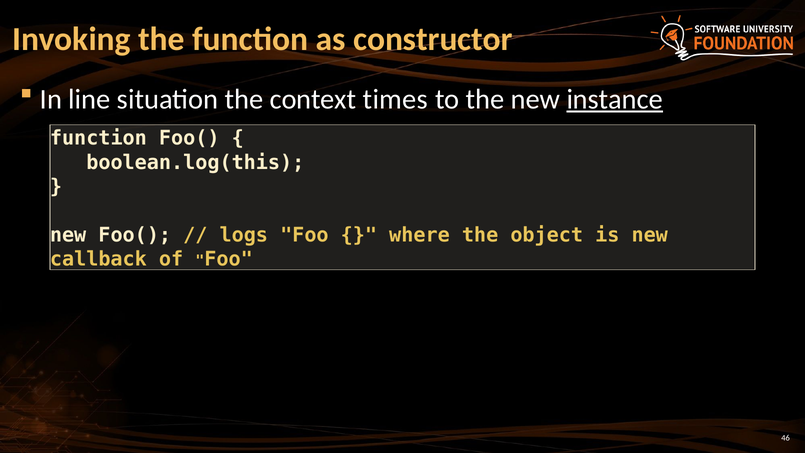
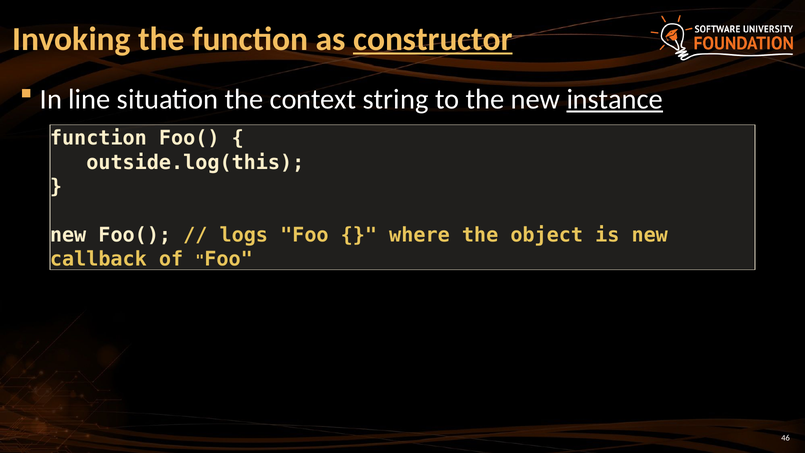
constructor underline: none -> present
times: times -> string
boolean.log(this: boolean.log(this -> outside.log(this
